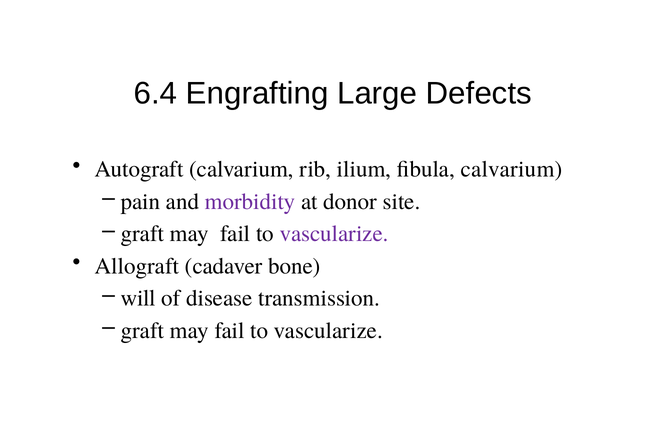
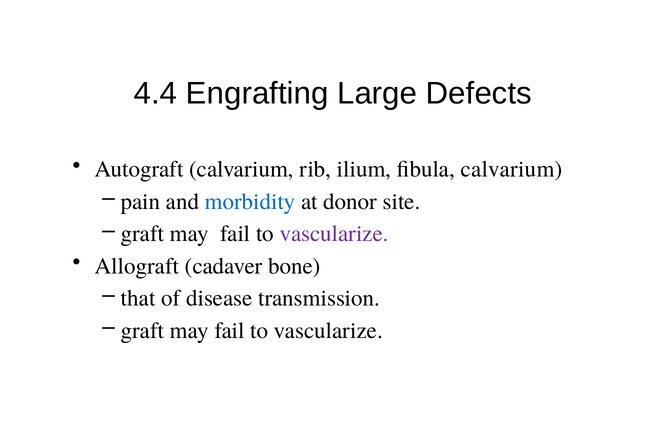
6.4: 6.4 -> 4.4
morbidity colour: purple -> blue
will: will -> that
